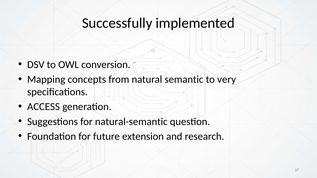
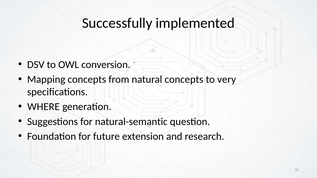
natural semantic: semantic -> concepts
ACCESS: ACCESS -> WHERE
